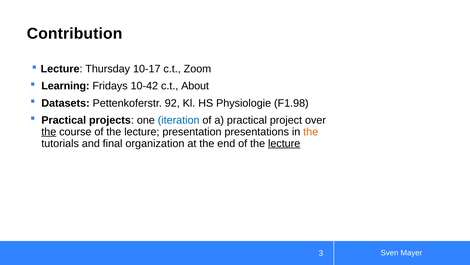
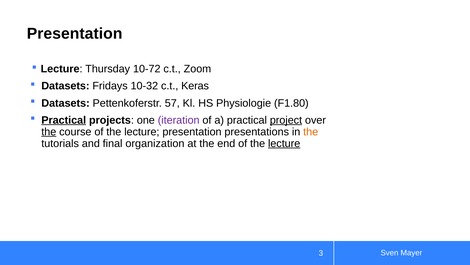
Contribution at (75, 33): Contribution -> Presentation
10-17: 10-17 -> 10-72
Learning at (65, 86): Learning -> Datasets
10-42: 10-42 -> 10-32
About: About -> Keras
92: 92 -> 57
F1.98: F1.98 -> F1.80
Practical at (64, 120) underline: none -> present
iteration colour: blue -> purple
project underline: none -> present
